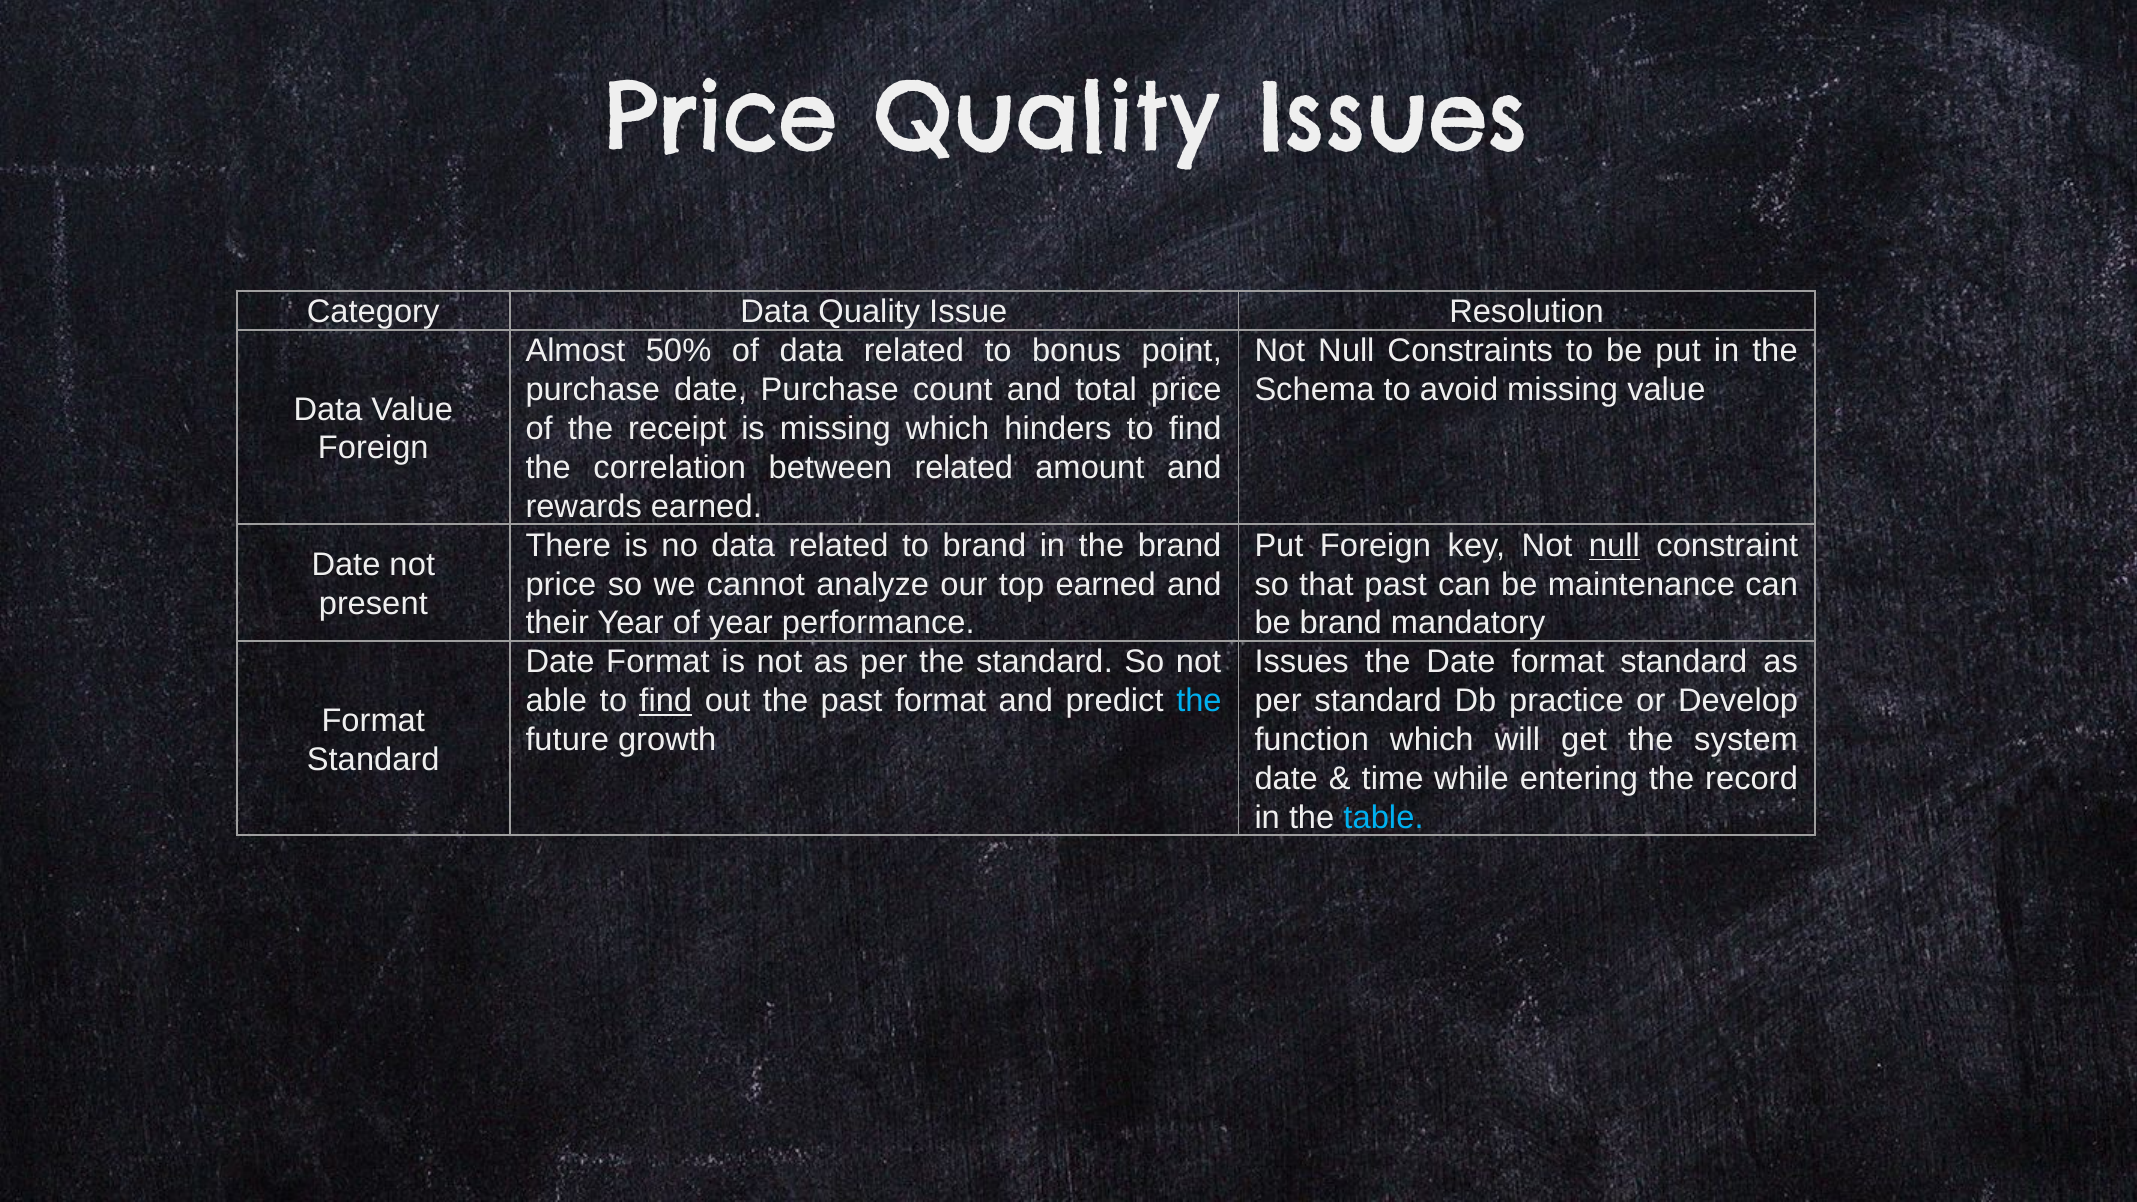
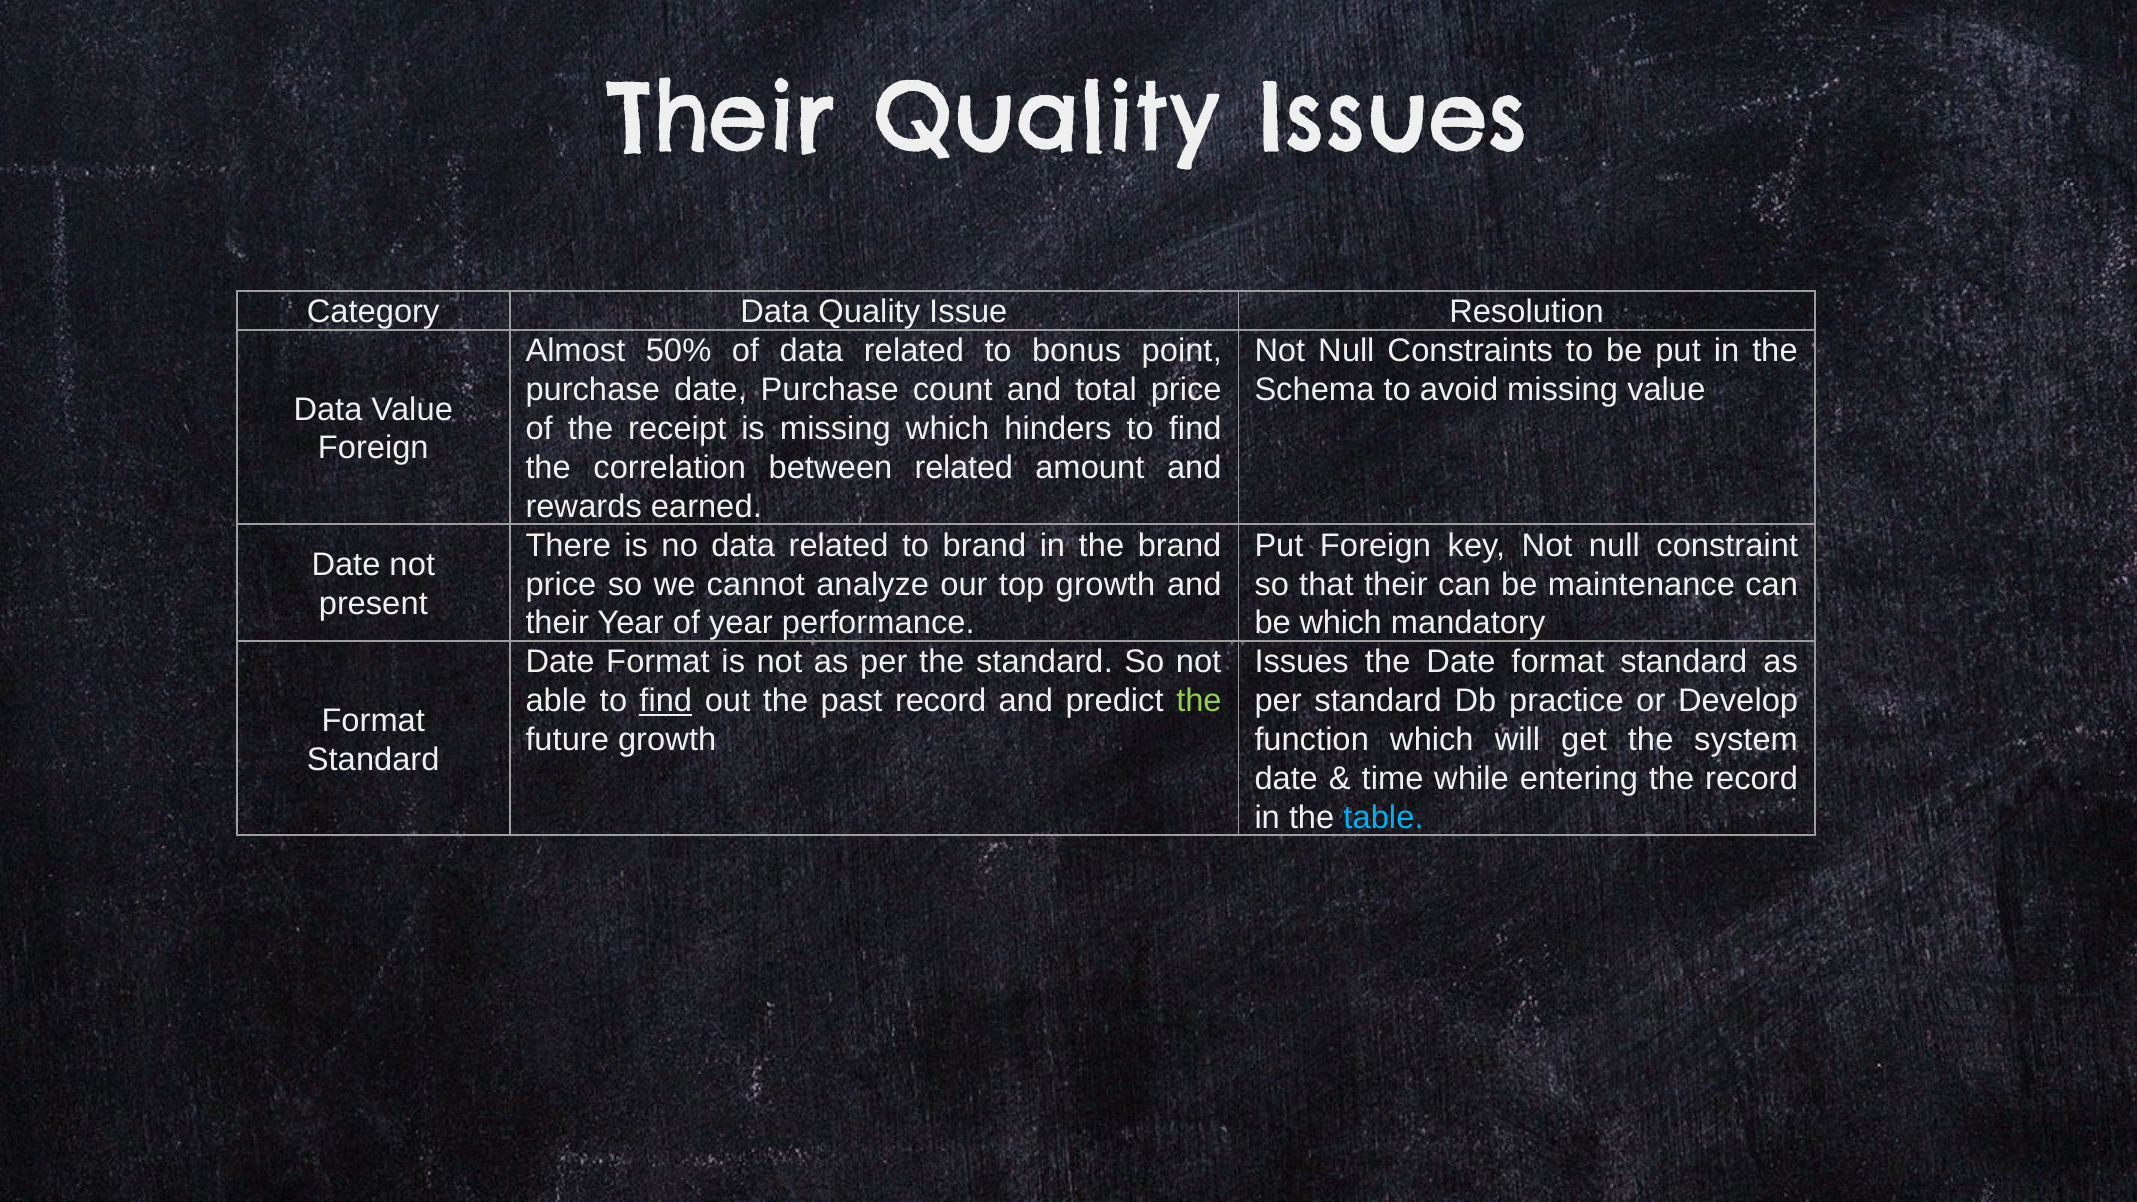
Price at (722, 119): Price -> Their
null at (1614, 546) underline: present -> none
top earned: earned -> growth
that past: past -> their
be brand: brand -> which
past format: format -> record
the at (1199, 701) colour: light blue -> light green
